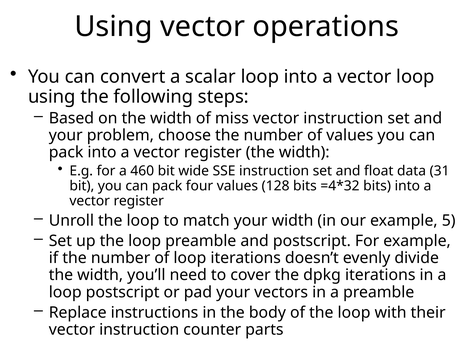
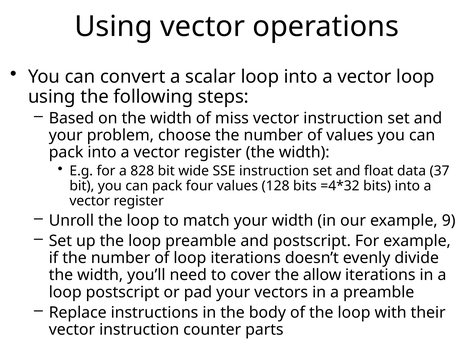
460: 460 -> 828
31: 31 -> 37
5: 5 -> 9
dpkg: dpkg -> allow
